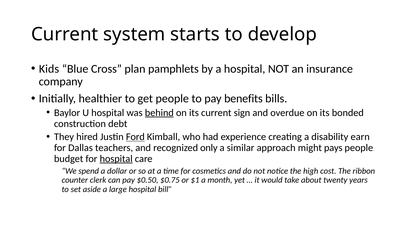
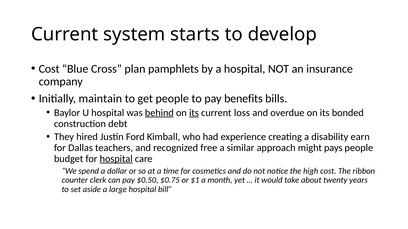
Kids at (49, 69): Kids -> Cost
healthier: healthier -> maintain
its at (194, 113) underline: none -> present
sign: sign -> loss
Ford underline: present -> none
only: only -> free
